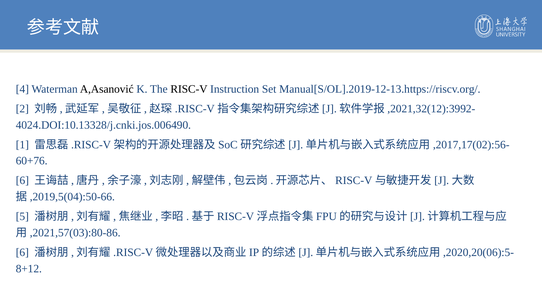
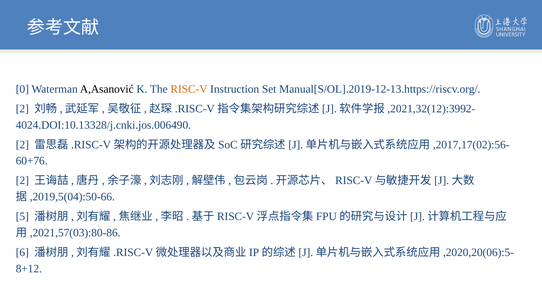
4: 4 -> 0
RISC-V colour: black -> orange
1 at (22, 145): 1 -> 2
6 at (22, 180): 6 -> 2
